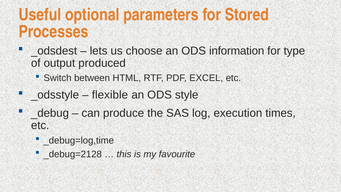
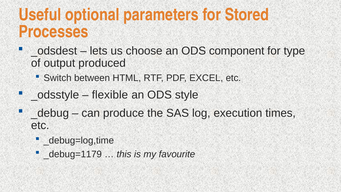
information: information -> component
_debug=2128: _debug=2128 -> _debug=1179
